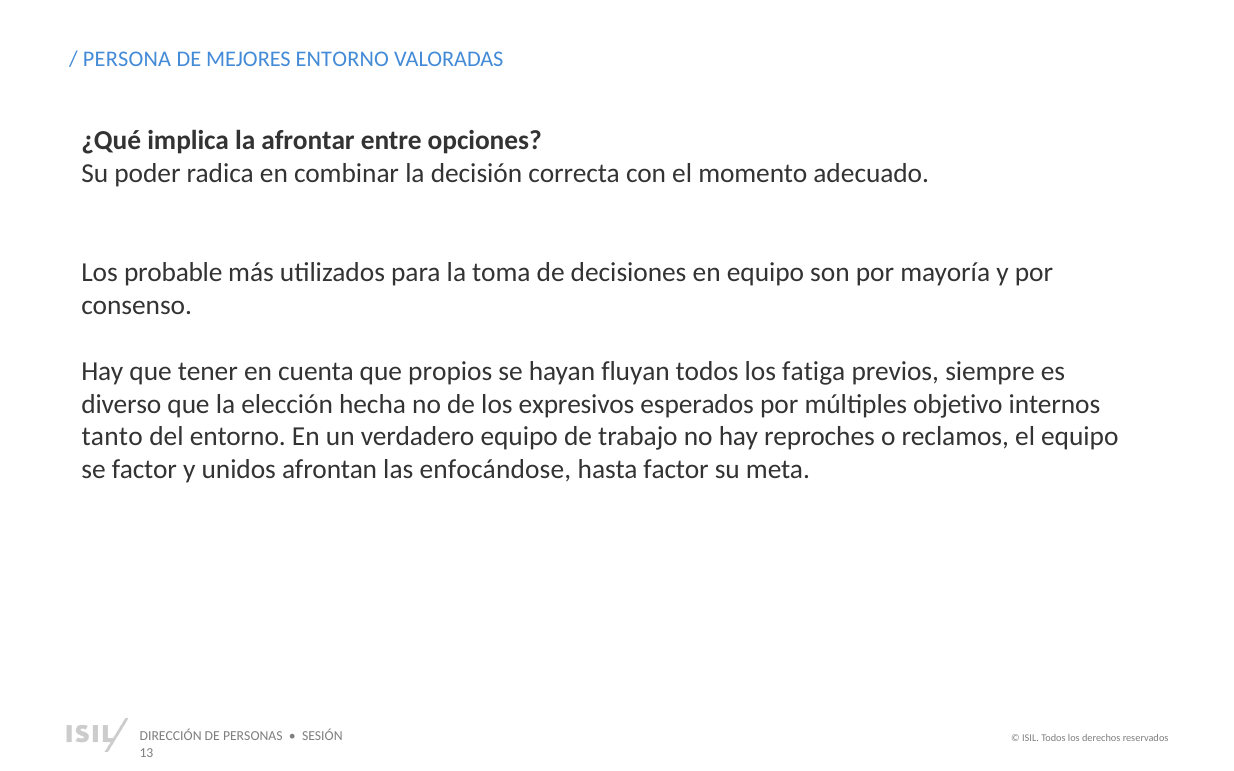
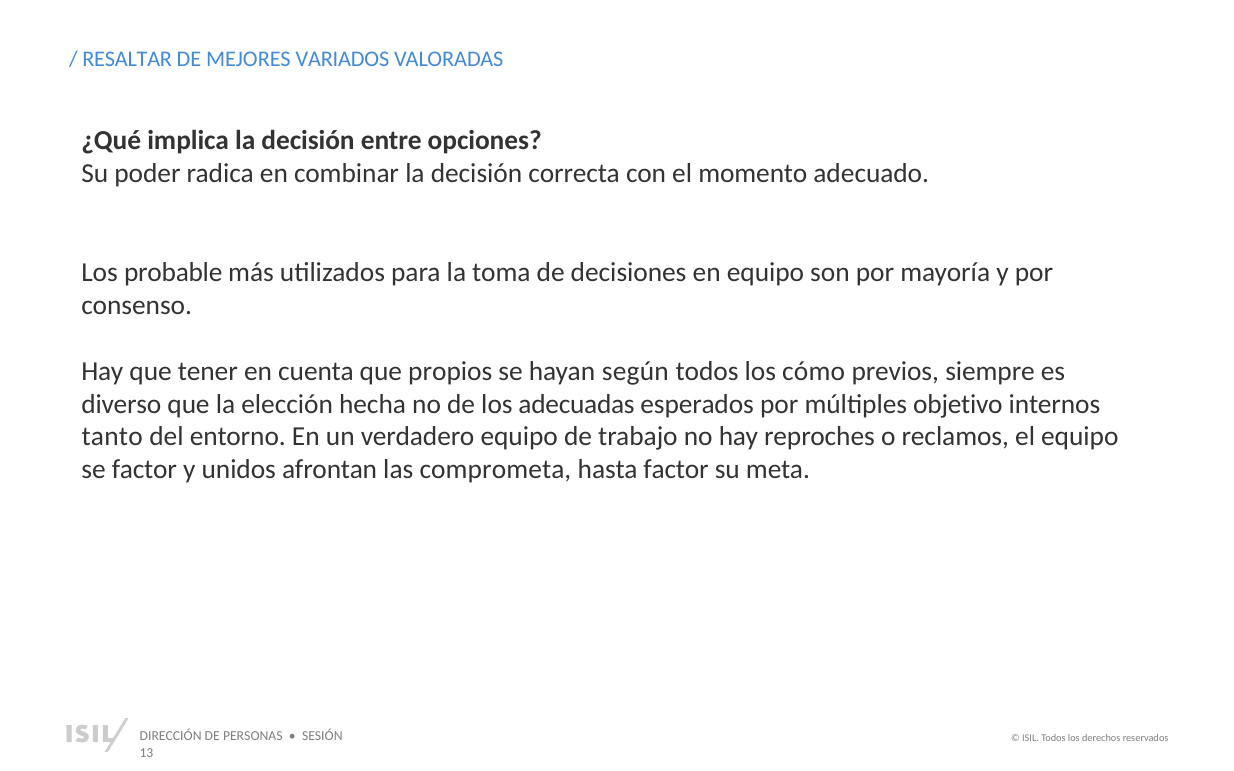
PERSONA: PERSONA -> RESALTAR
MEJORES ENTORNO: ENTORNO -> VARIADOS
implica la afrontar: afrontar -> decisión
fluyan: fluyan -> según
fatiga: fatiga -> cómo
expresivos: expresivos -> adecuadas
enfocándose: enfocándose -> comprometa
